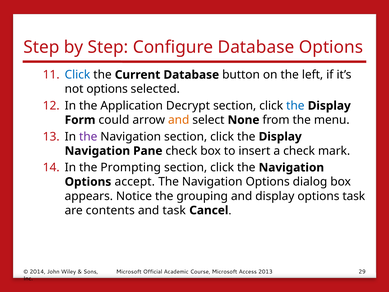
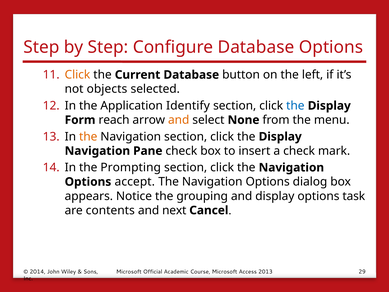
Click at (77, 75) colour: blue -> orange
not options: options -> objects
Decrypt: Decrypt -> Identify
could: could -> reach
the at (88, 137) colour: purple -> orange
and task: task -> next
